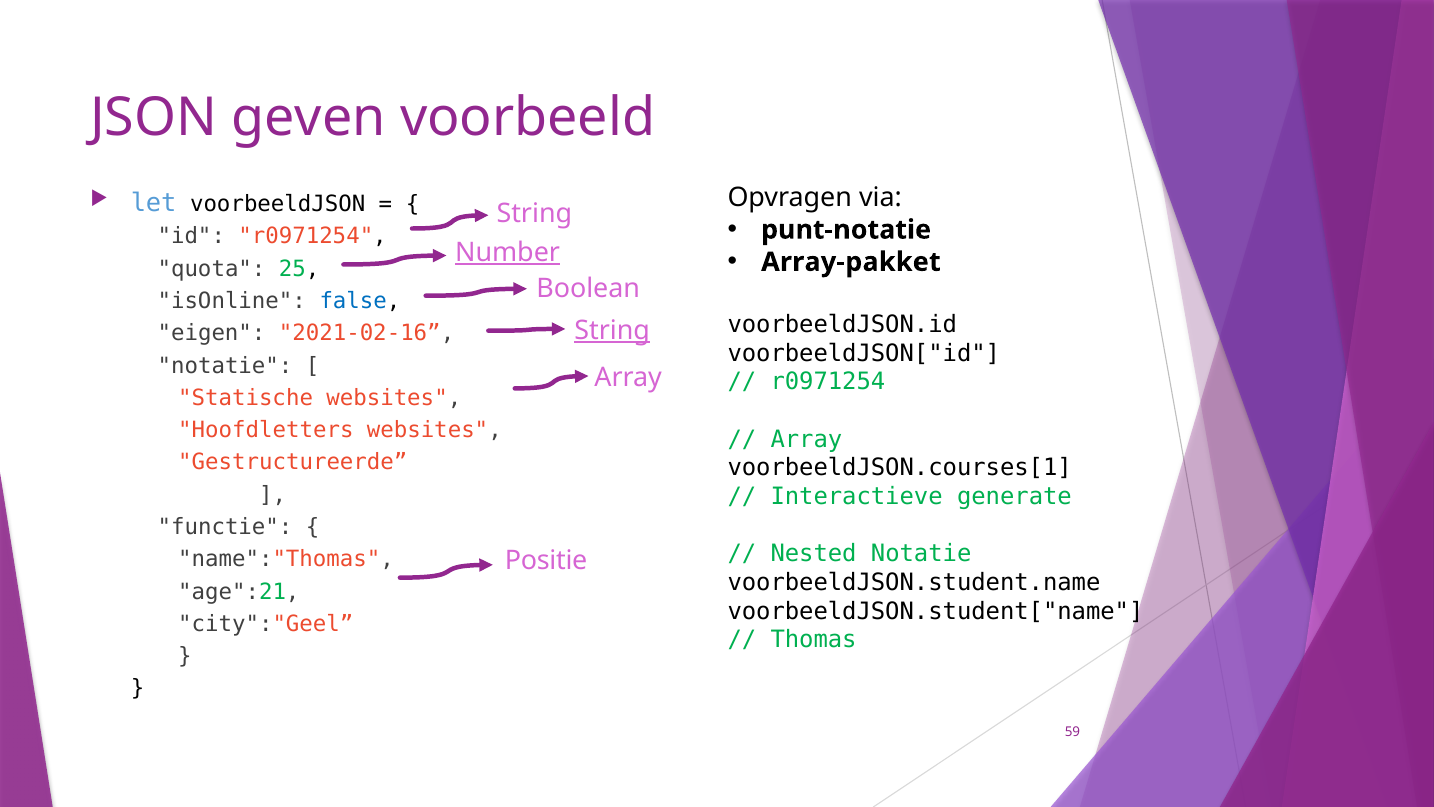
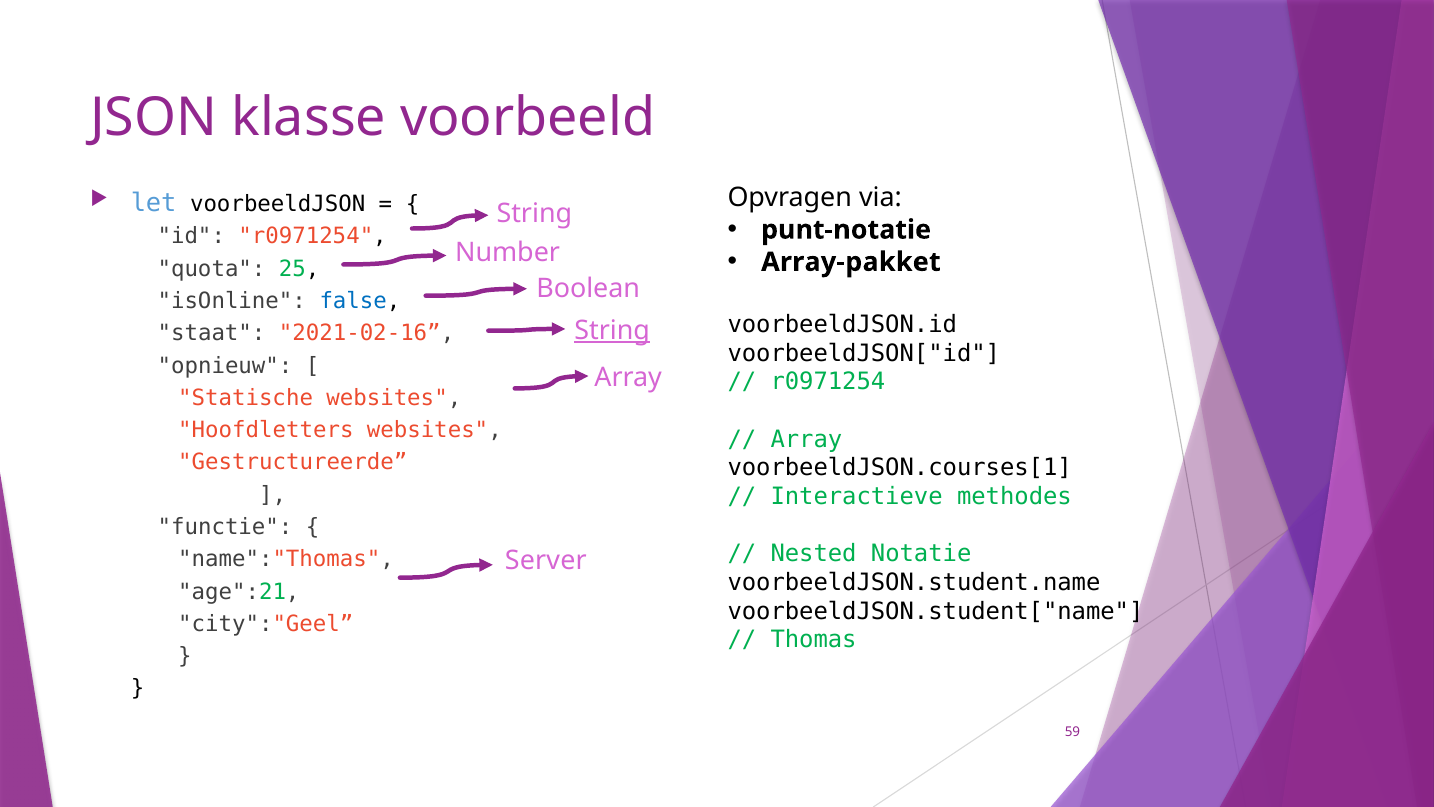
geven: geven -> klasse
Number underline: present -> none
eigen: eigen -> staat
notatie at (225, 365): notatie -> opnieuw
generate: generate -> methodes
Positie: Positie -> Server
